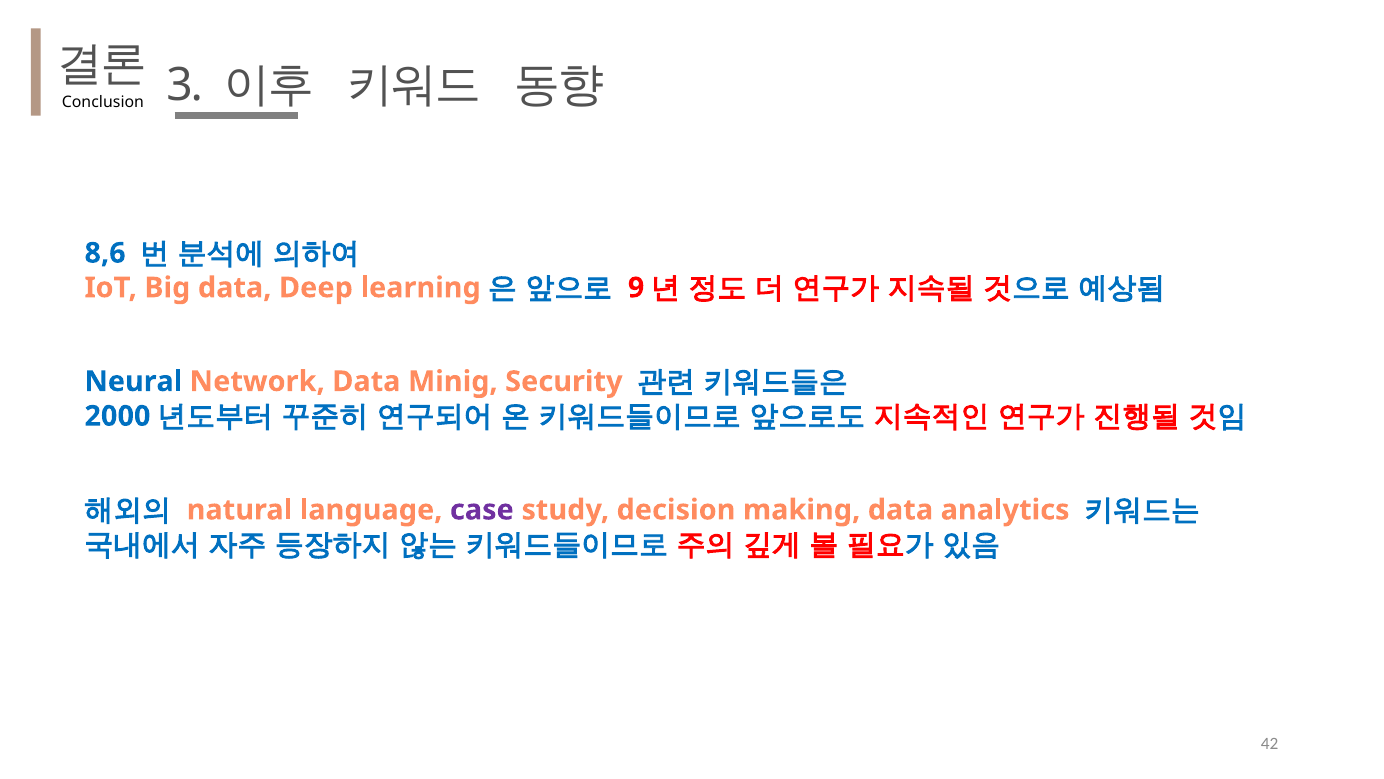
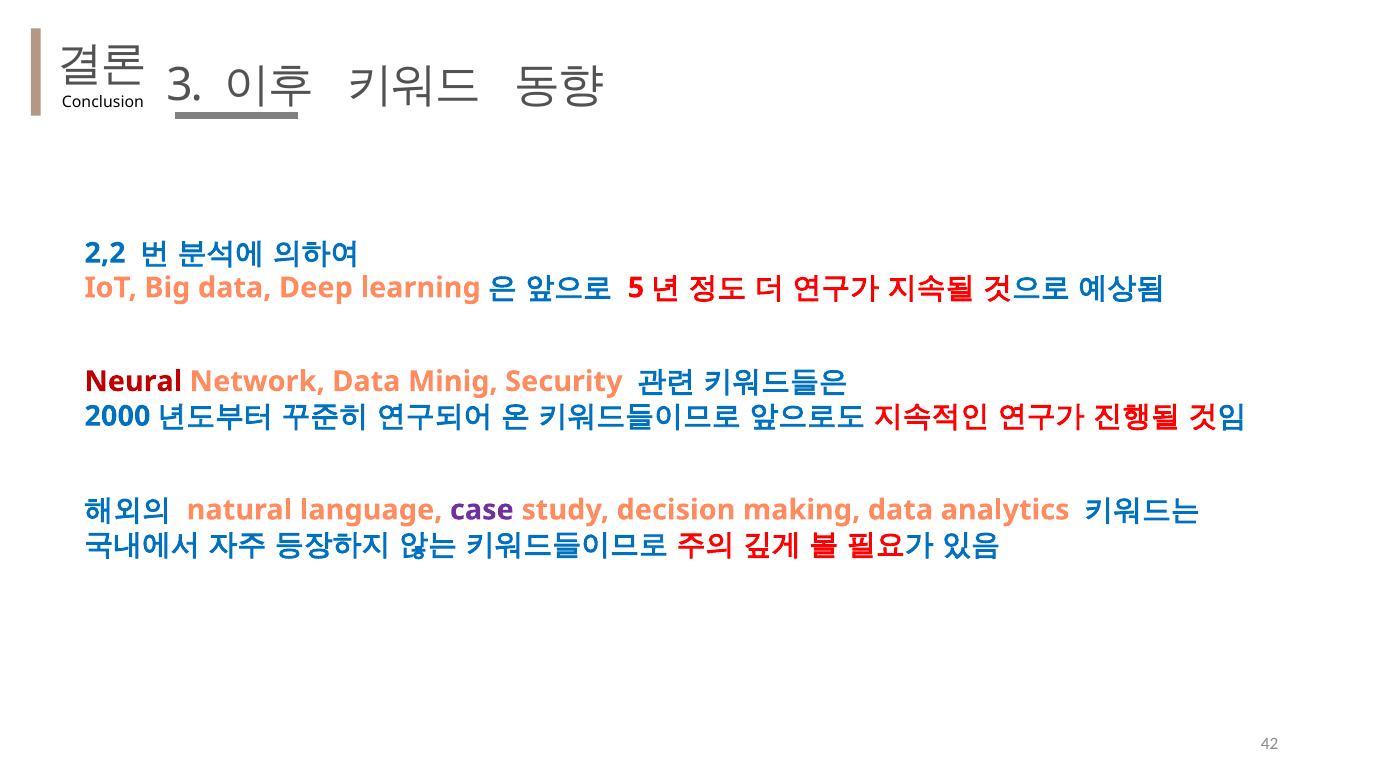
8,6: 8,6 -> 2,2
9: 9 -> 5
Neural colour: blue -> red
